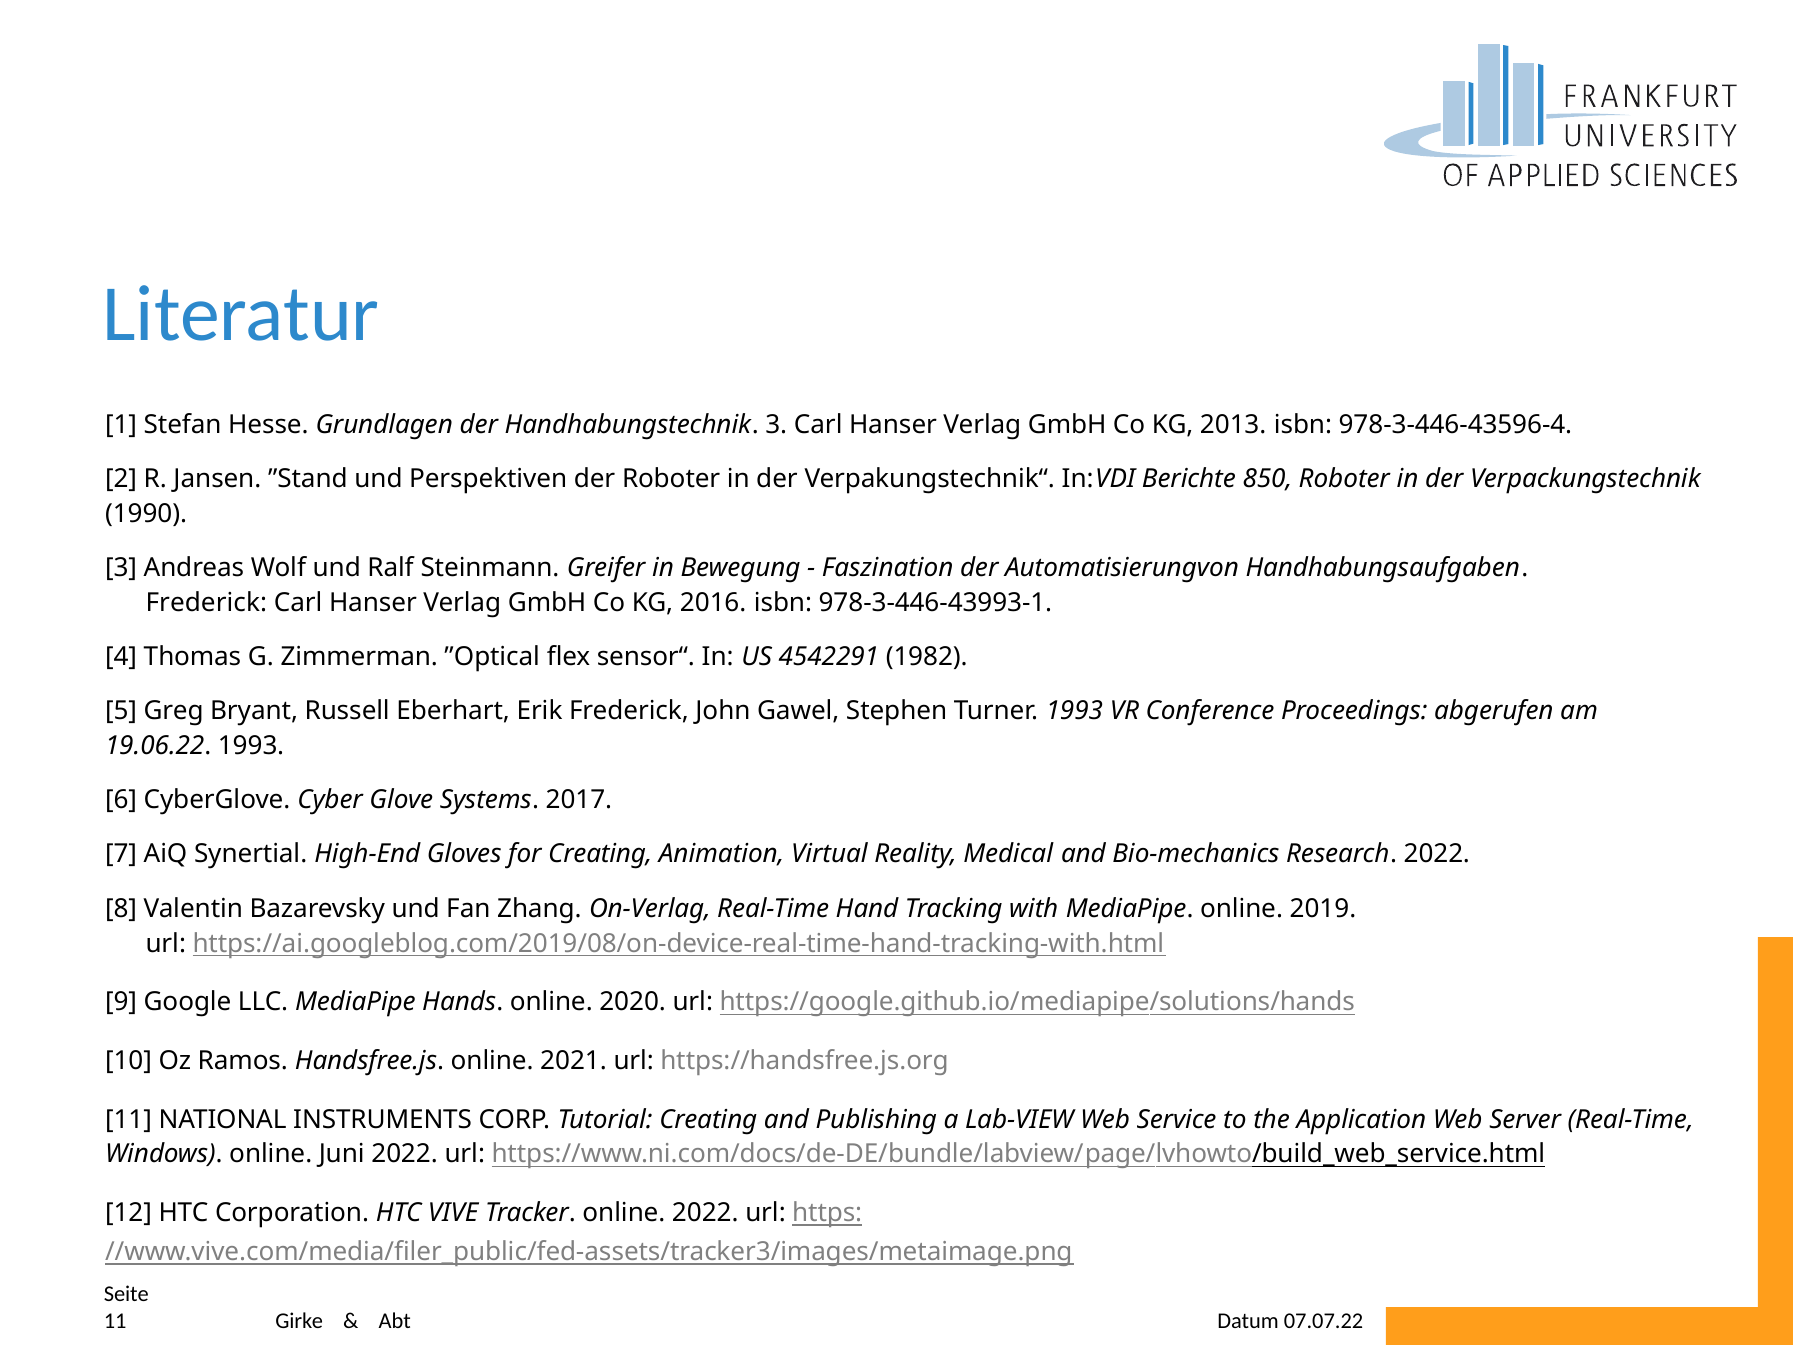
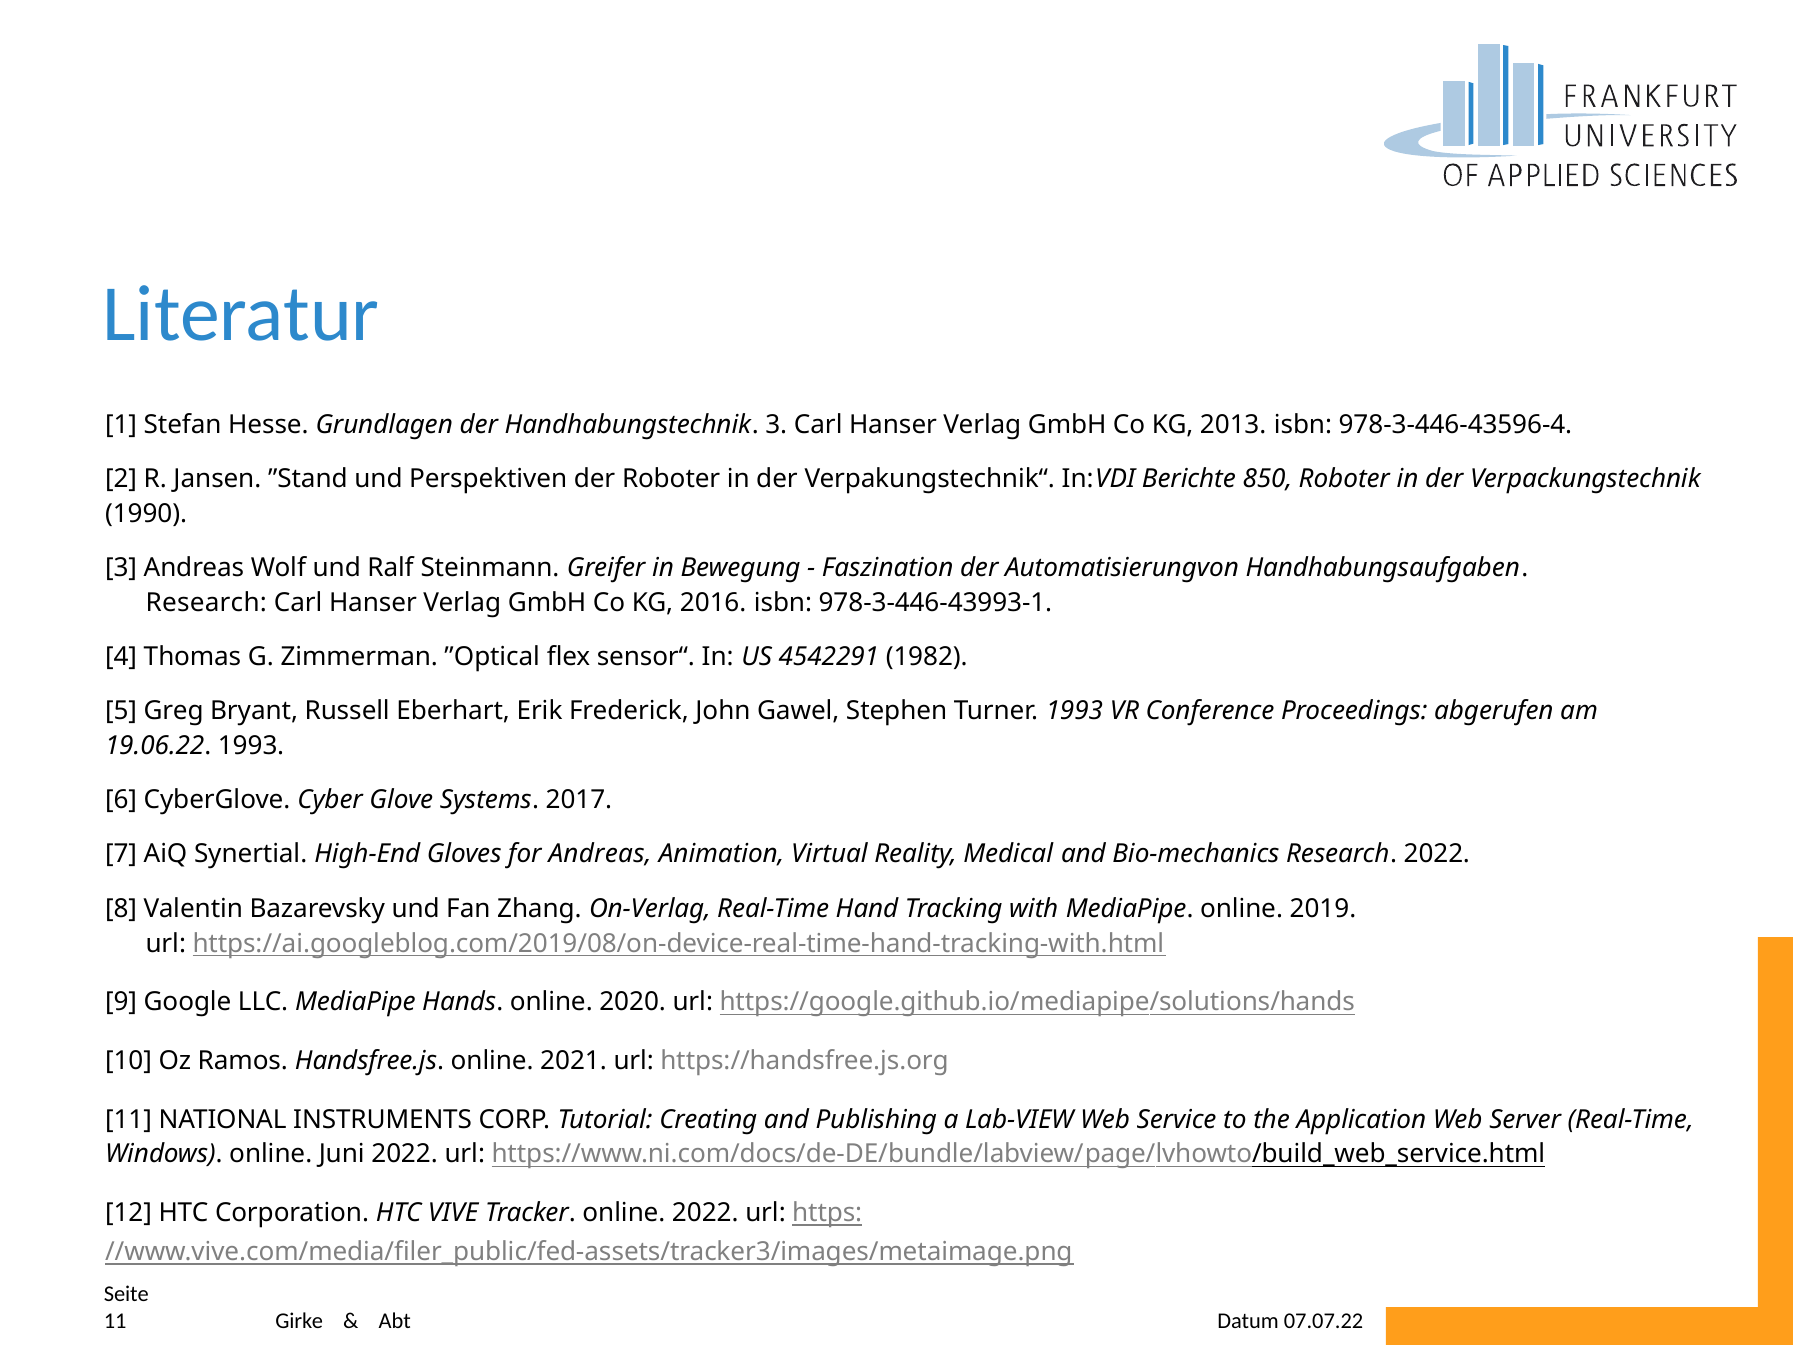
Frederick at (206, 602): Frederick -> Research
for Creating: Creating -> Andreas
